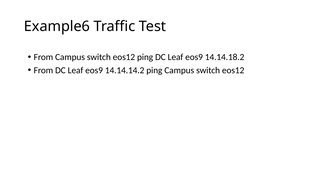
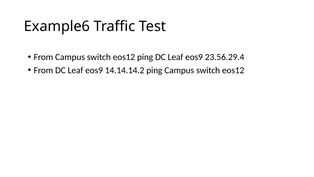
14.14.18.2: 14.14.18.2 -> 23.56.29.4
